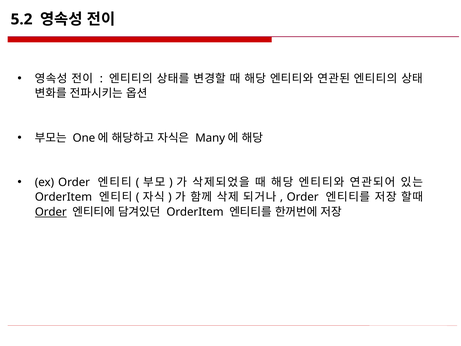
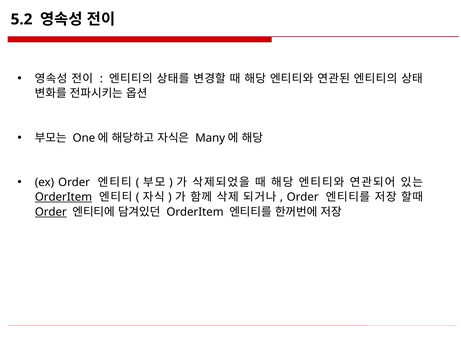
OrderItem at (63, 197) underline: none -> present
